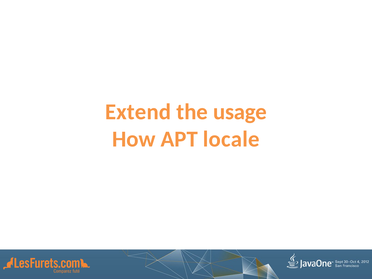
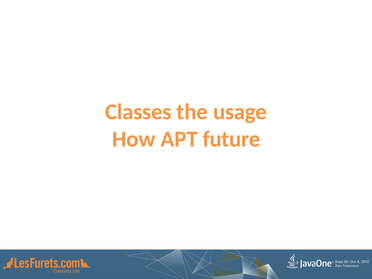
Extend: Extend -> Classes
locale: locale -> future
